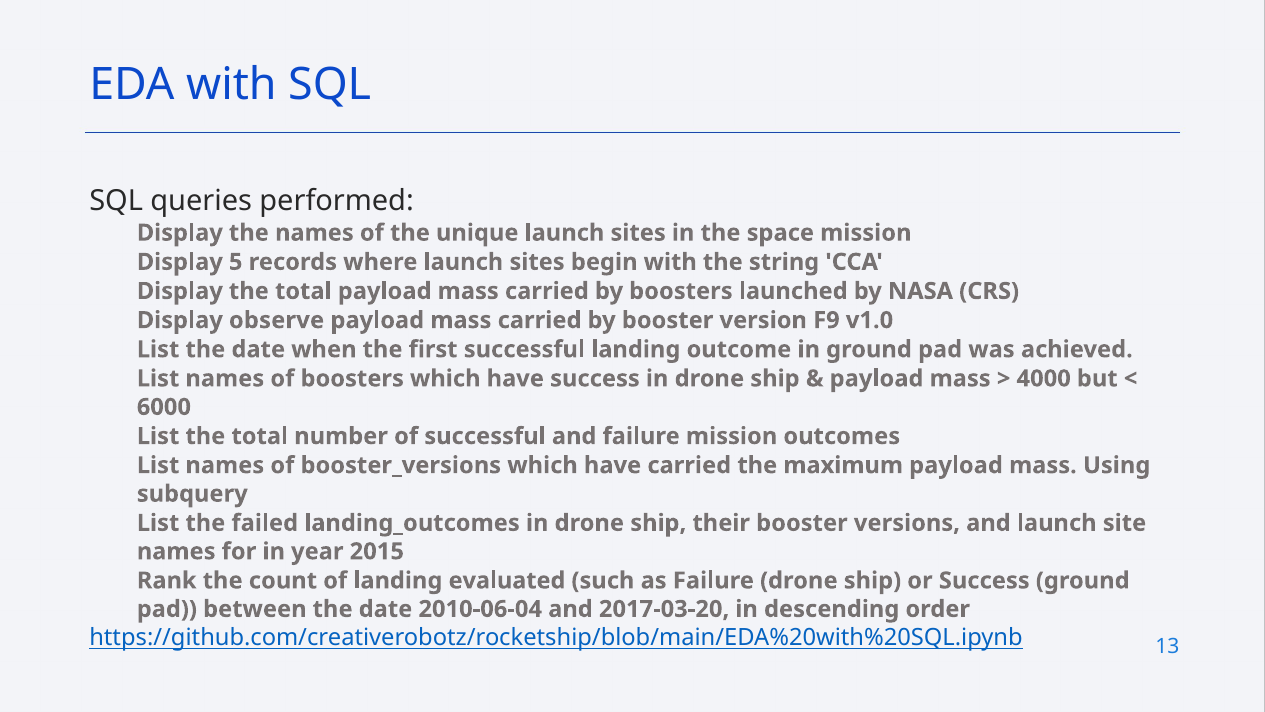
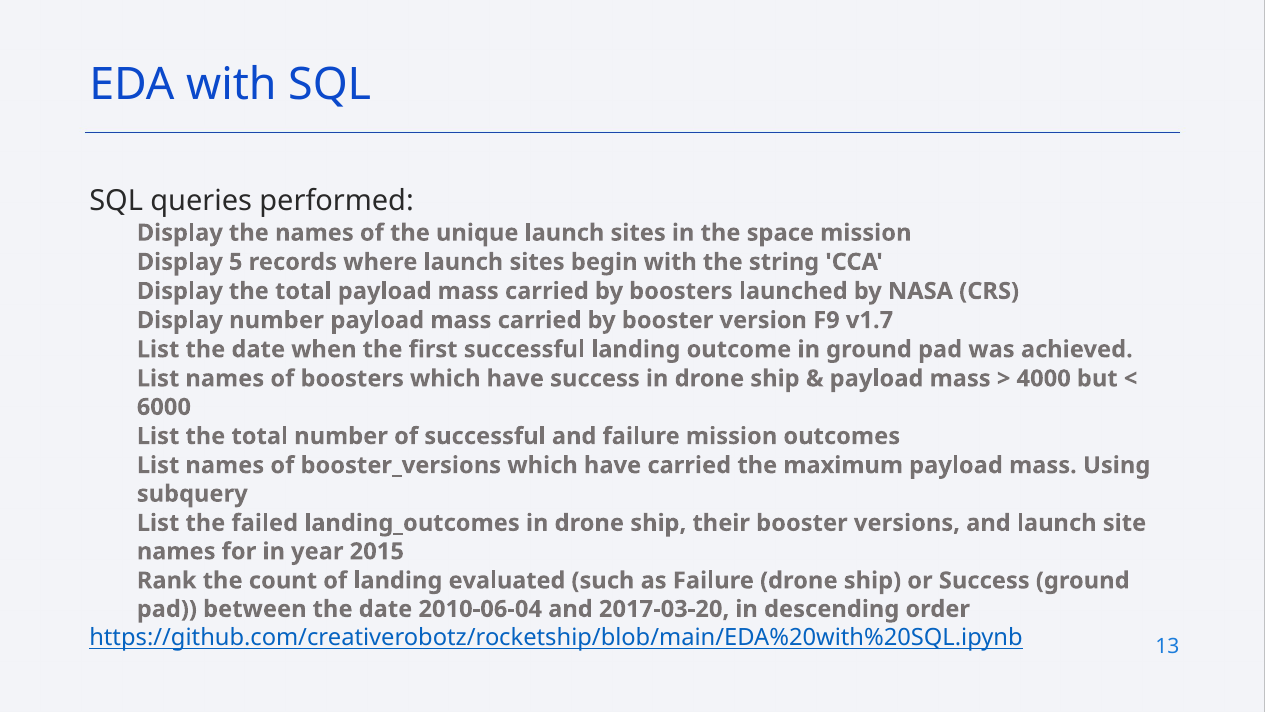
Display observe: observe -> number
v1.0: v1.0 -> v1.7
